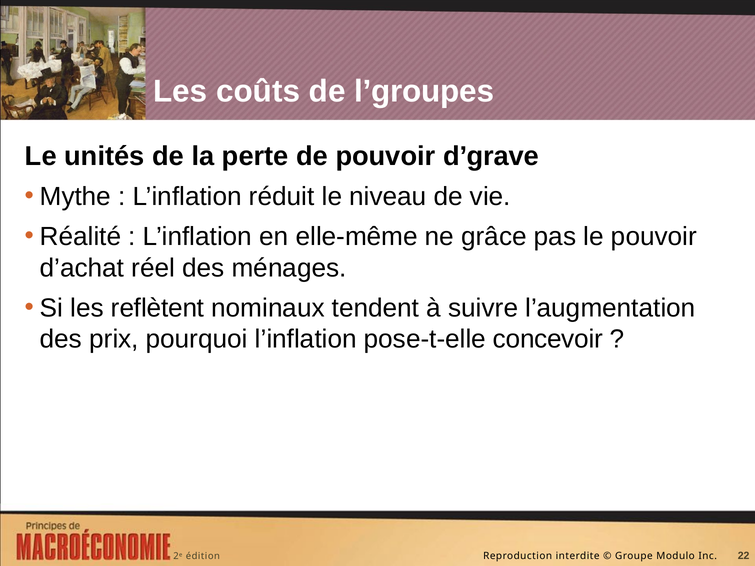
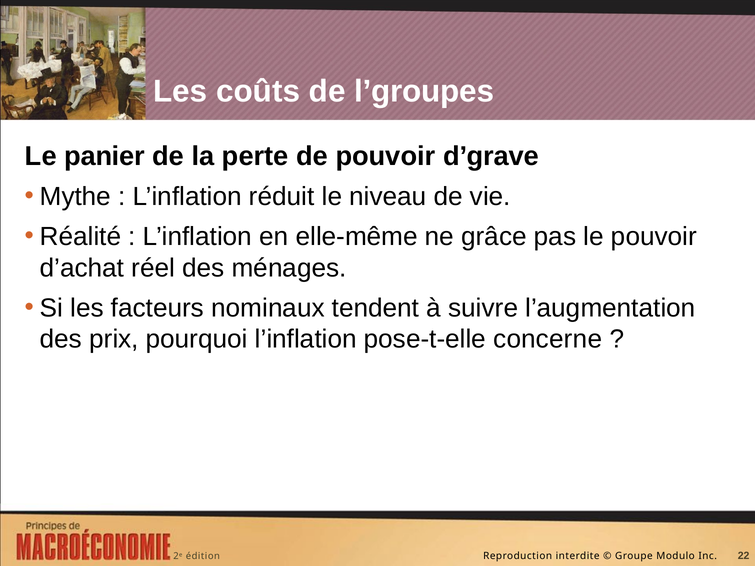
unités: unités -> panier
reflètent: reflètent -> facteurs
concevoir: concevoir -> concerne
